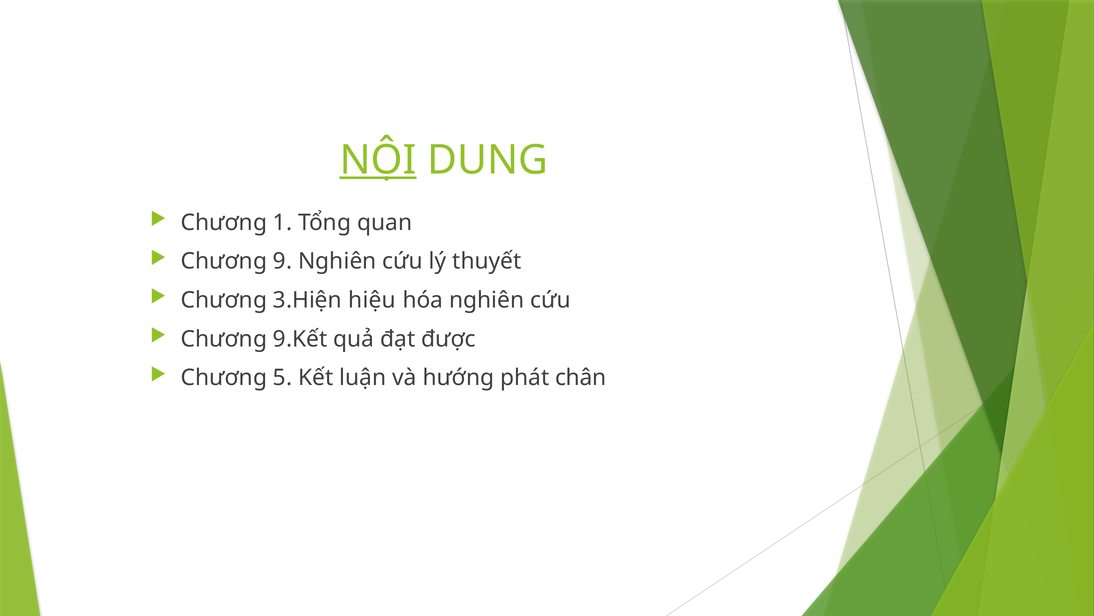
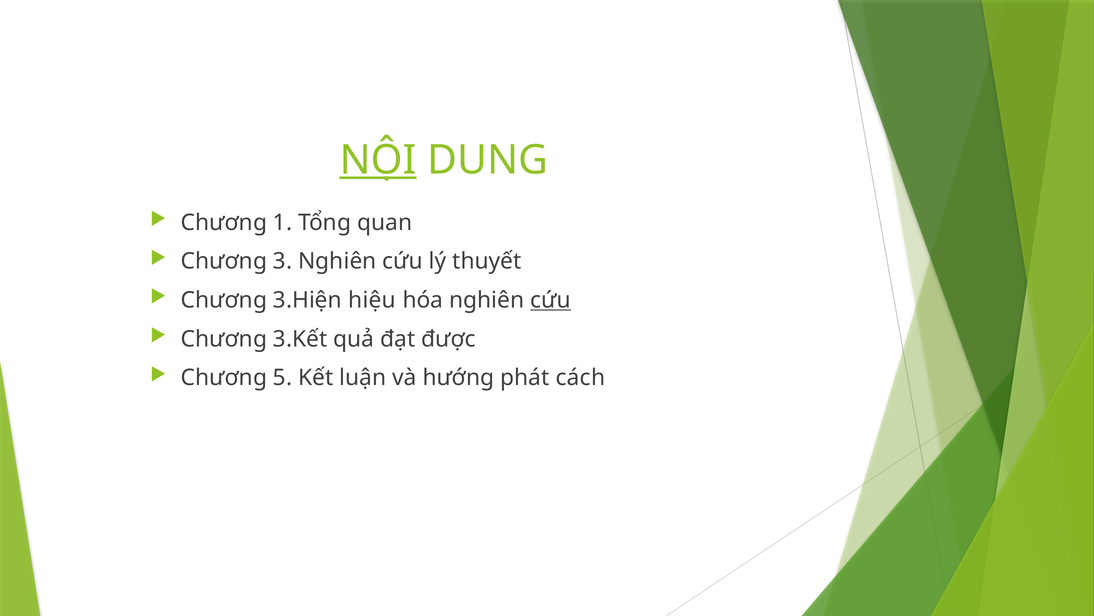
9: 9 -> 3
cứu at (551, 300) underline: none -> present
9.Kết: 9.Kết -> 3.Kết
chân: chân -> cách
